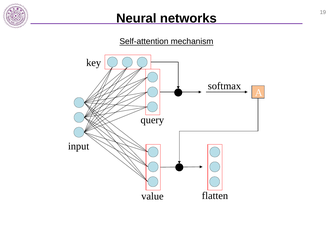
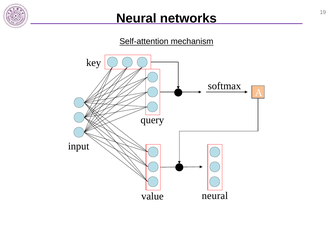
flatten at (215, 196): flatten -> neural
